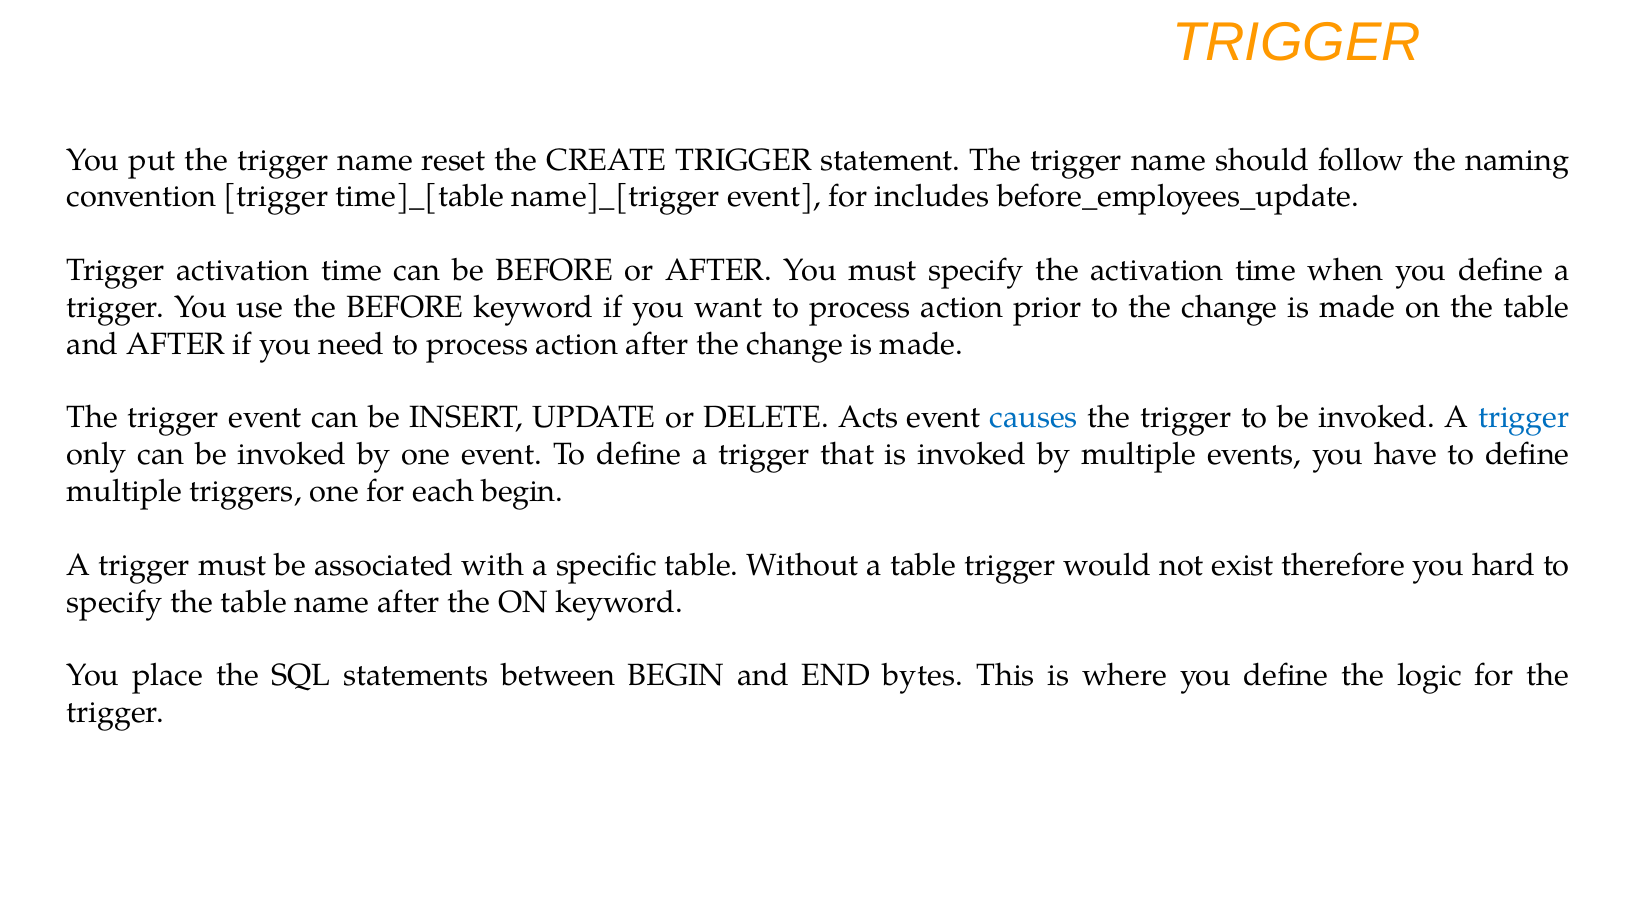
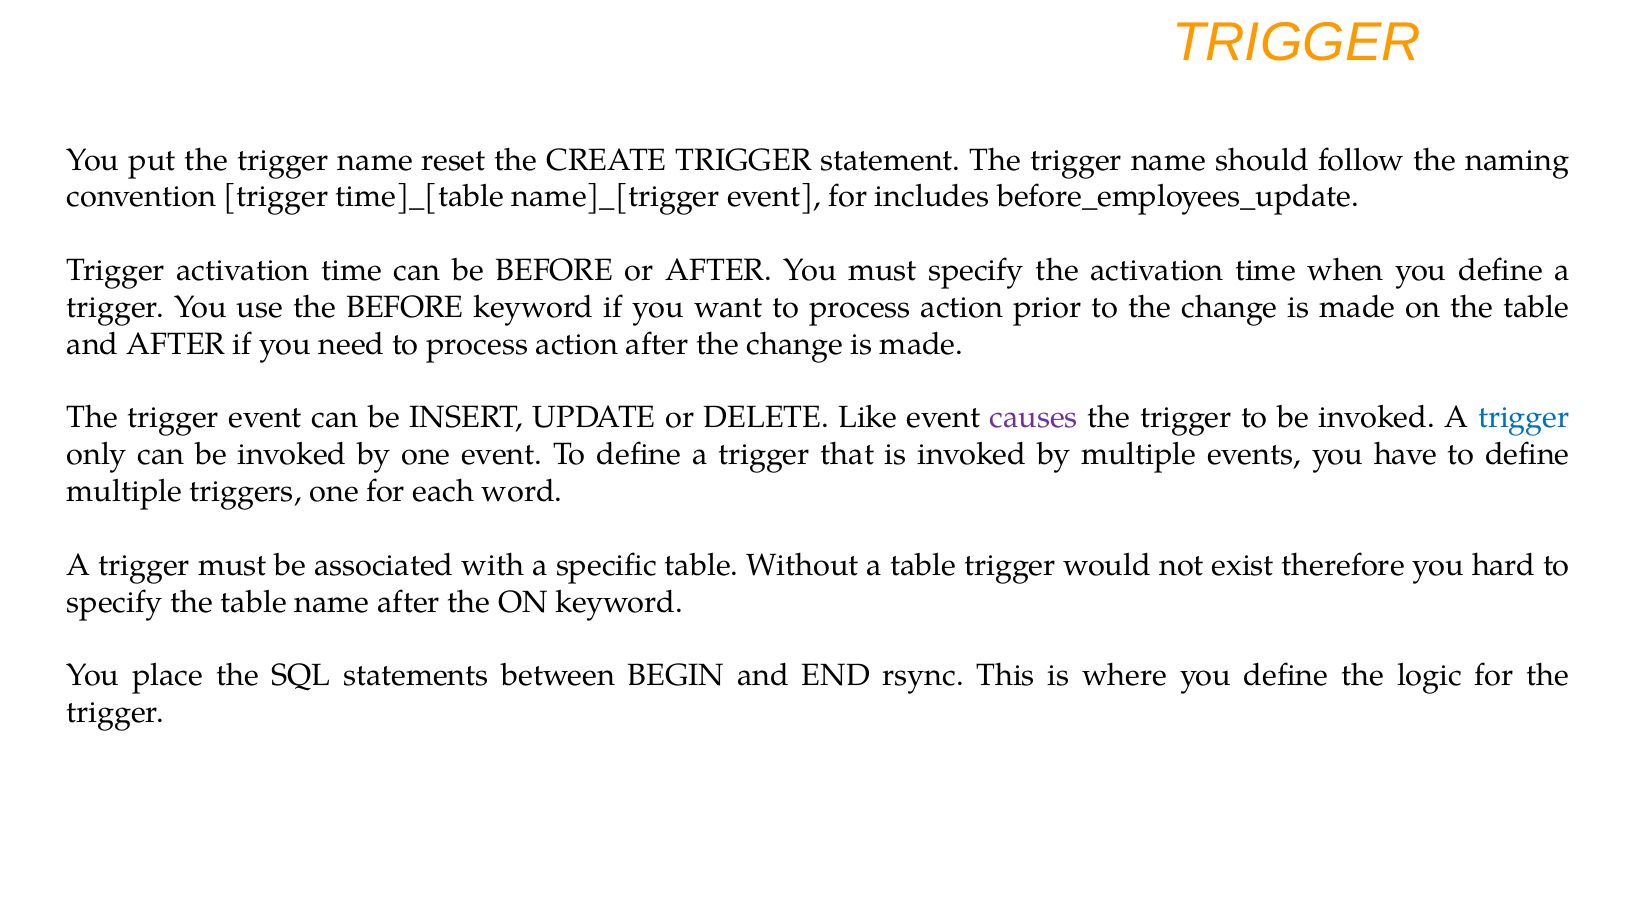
Acts: Acts -> Like
causes colour: blue -> purple
each begin: begin -> word
bytes: bytes -> rsync
